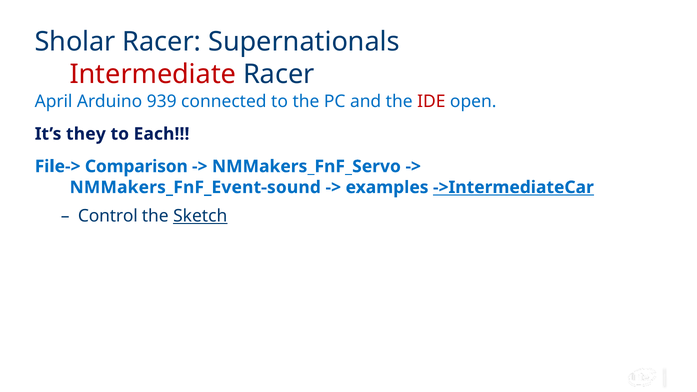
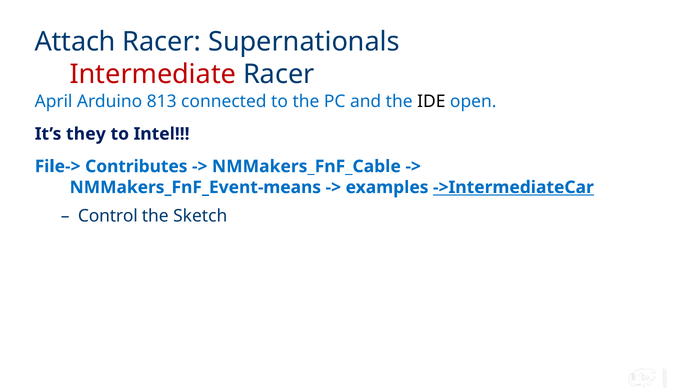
Sholar: Sholar -> Attach
939: 939 -> 813
IDE colour: red -> black
Each: Each -> Intel
Comparison: Comparison -> Contributes
NMMakers_FnF_Servo: NMMakers_FnF_Servo -> NMMakers_FnF_Cable
NMMakers_FnF_Event-sound: NMMakers_FnF_Event-sound -> NMMakers_FnF_Event-means
Sketch underline: present -> none
